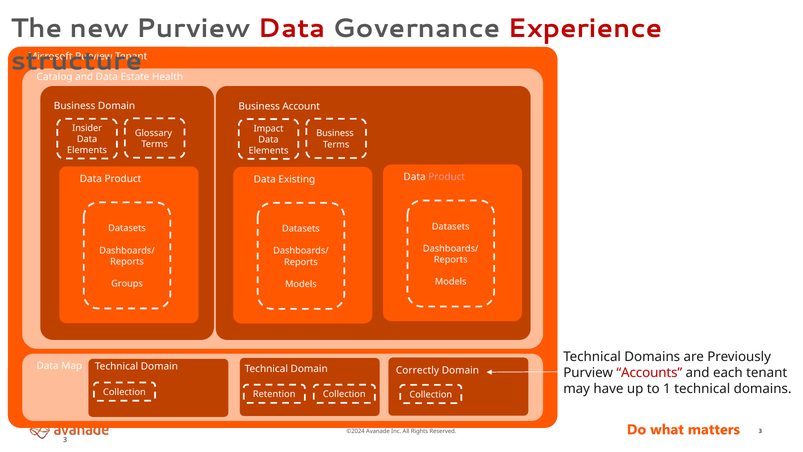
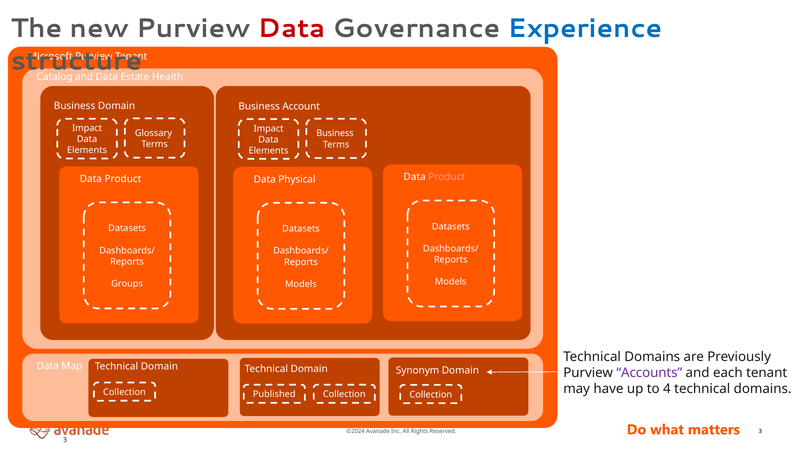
Experience colour: red -> blue
Insider at (87, 128): Insider -> Impact
Existing: Existing -> Physical
Correctly: Correctly -> Synonym
Accounts colour: red -> purple
1: 1 -> 4
Retention: Retention -> Published
